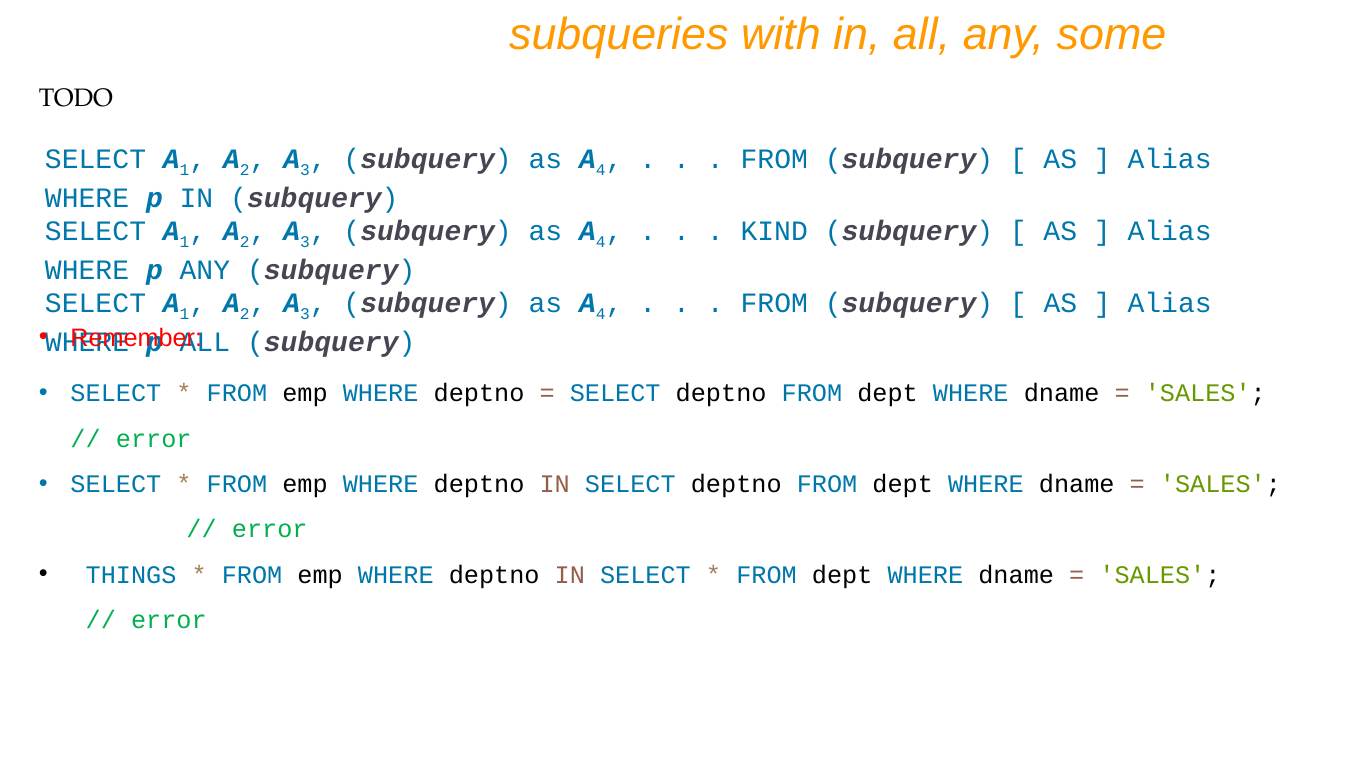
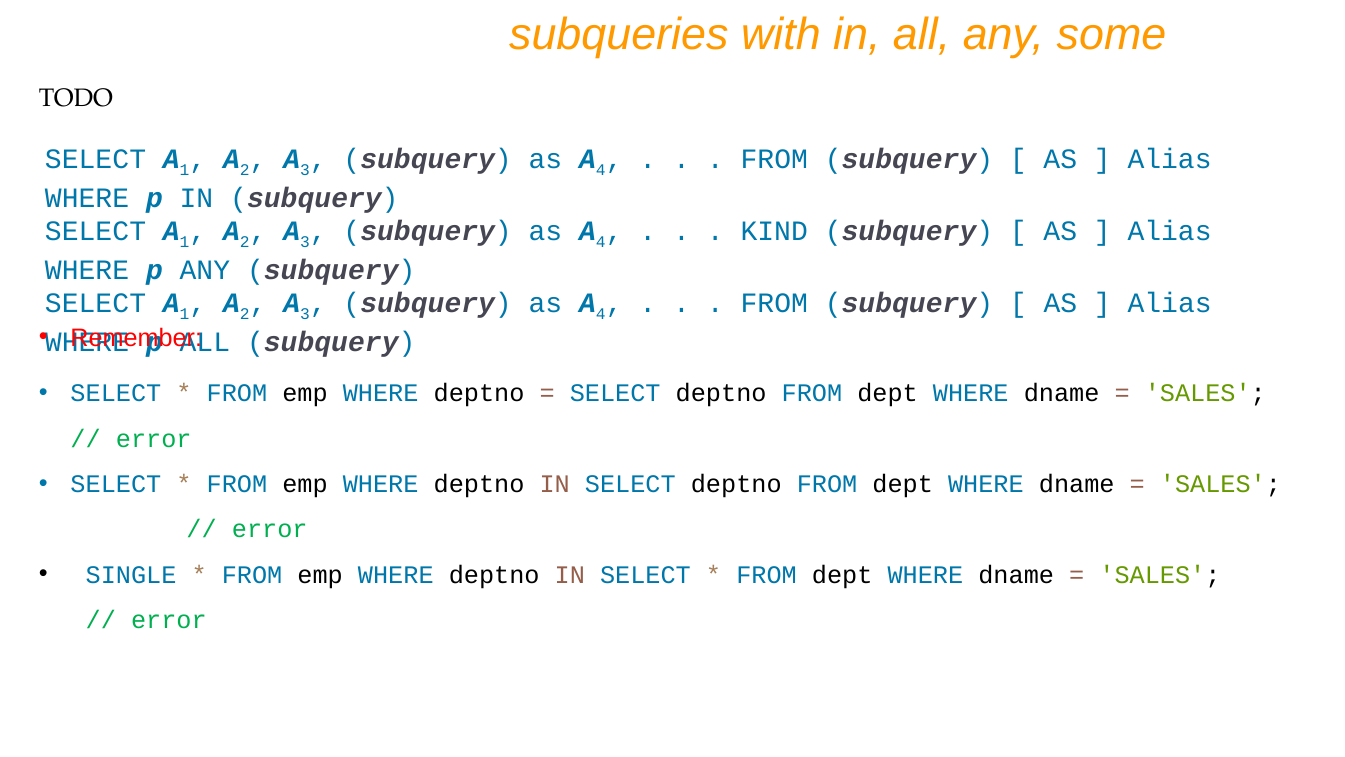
THINGS: THINGS -> SINGLE
